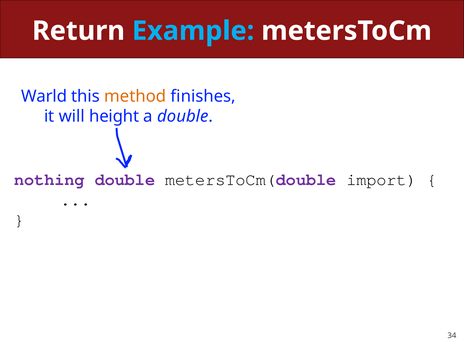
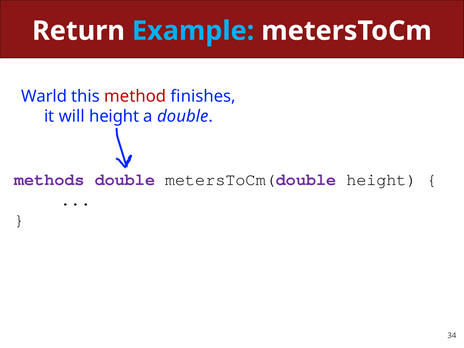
method colour: orange -> red
nothing: nothing -> methods
metersToCm(double import: import -> height
